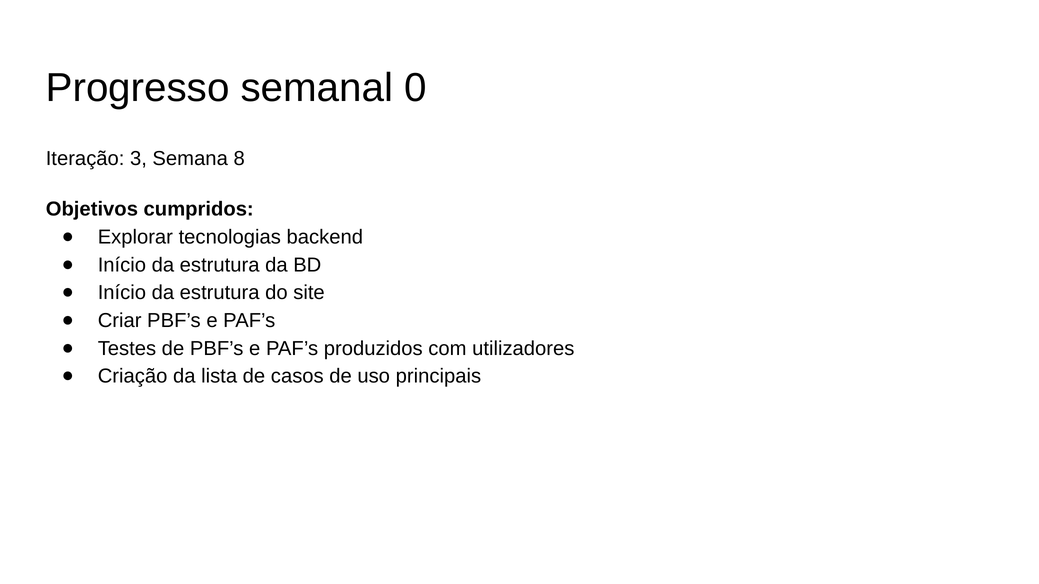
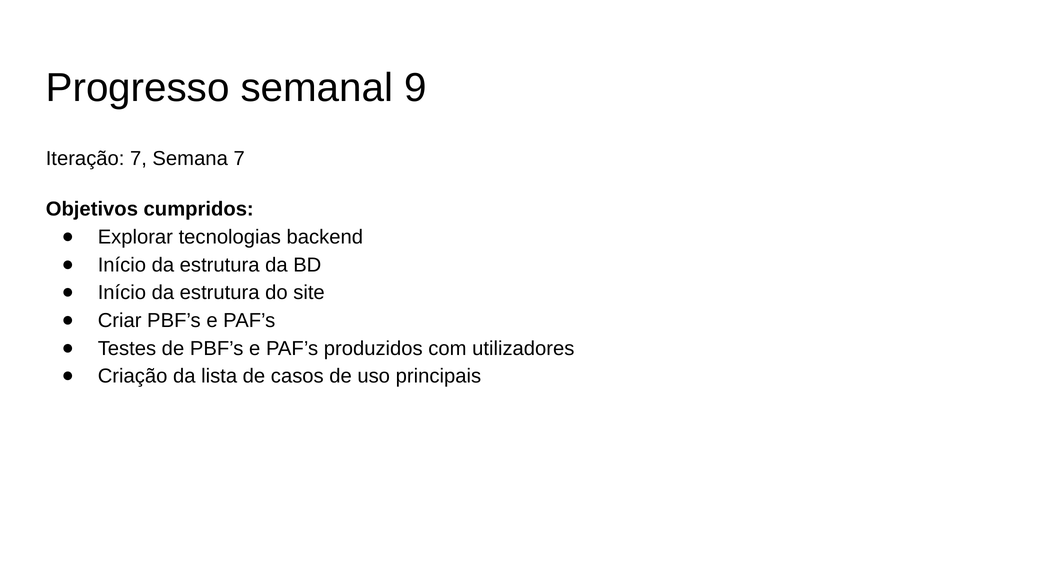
0: 0 -> 9
Iteração 3: 3 -> 7
Semana 8: 8 -> 7
